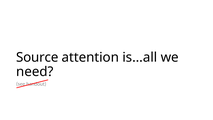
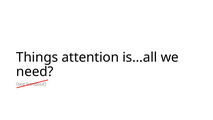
Source: Source -> Things
